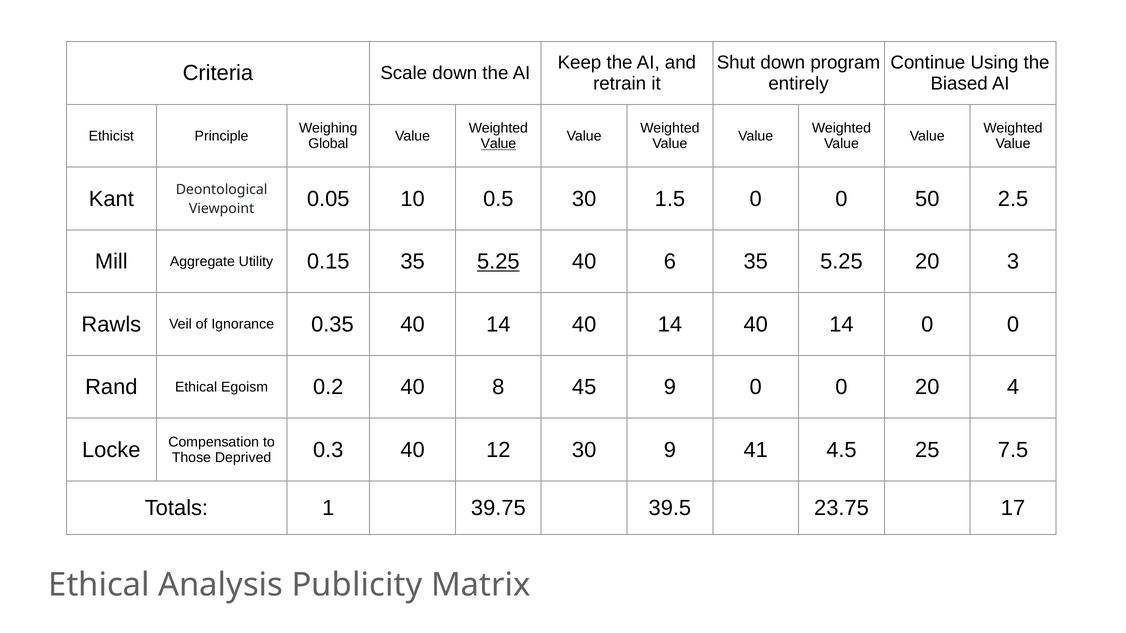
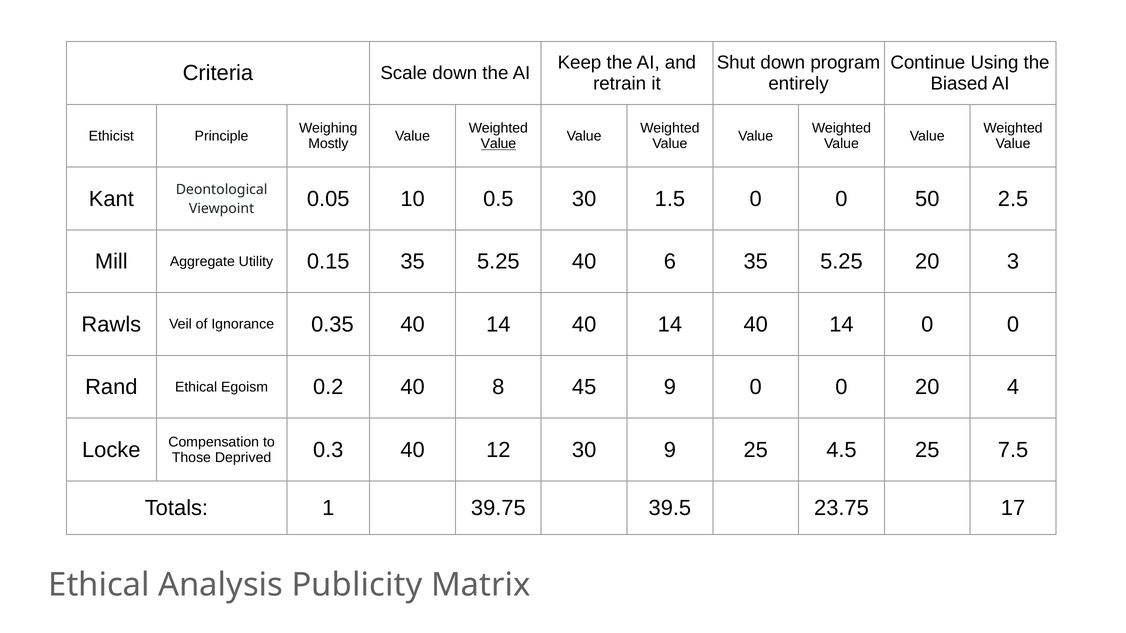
Global: Global -> Mostly
5.25 at (498, 262) underline: present -> none
9 41: 41 -> 25
